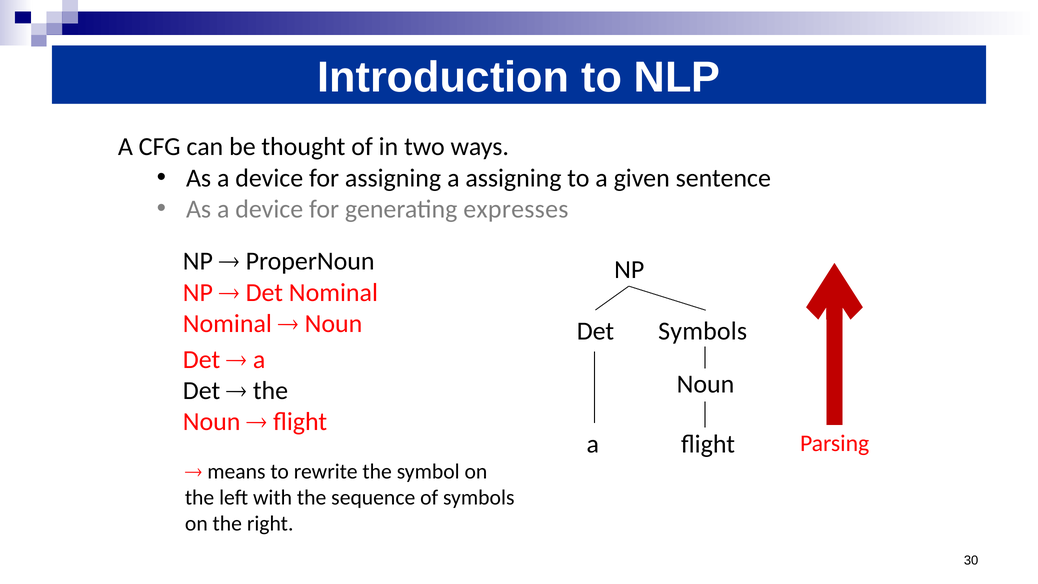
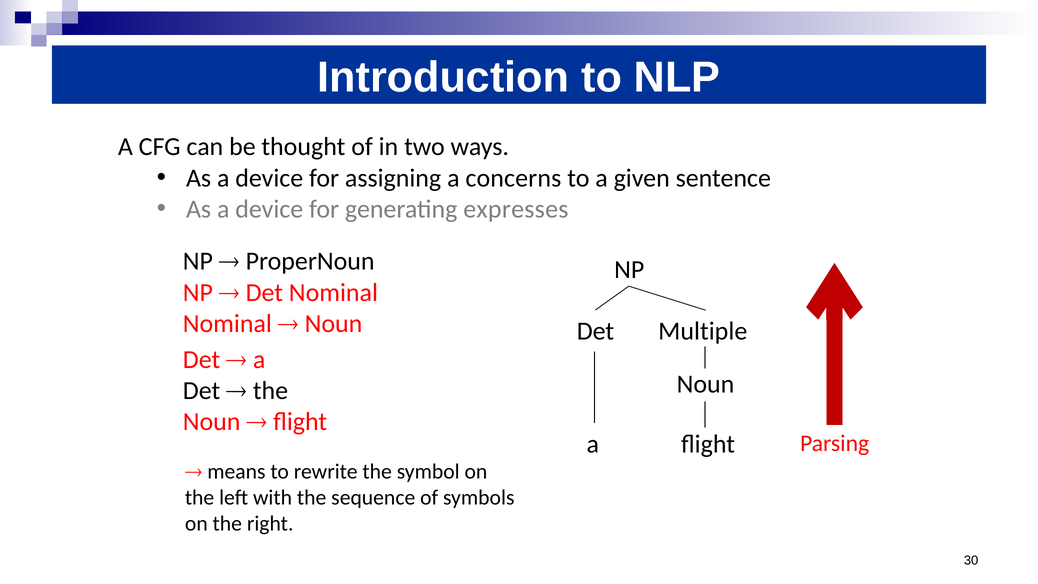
a assigning: assigning -> concerns
Symbols at (703, 331): Symbols -> Multiple
